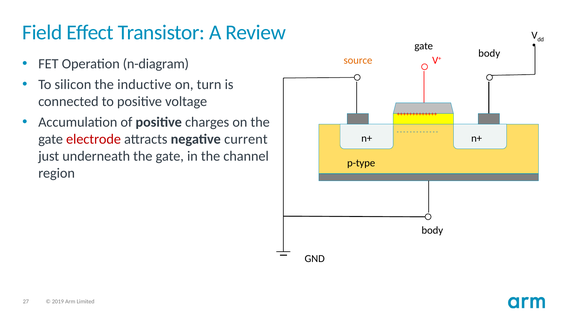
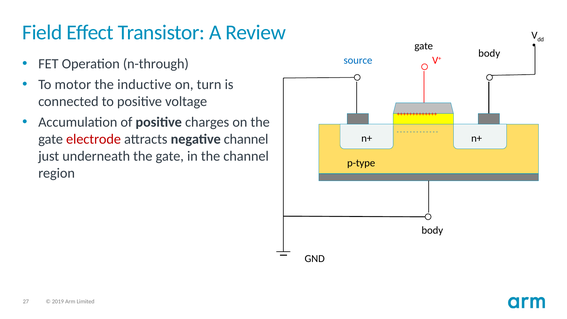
source colour: orange -> blue
n-diagram: n-diagram -> n-through
silicon: silicon -> motor
negative current: current -> channel
